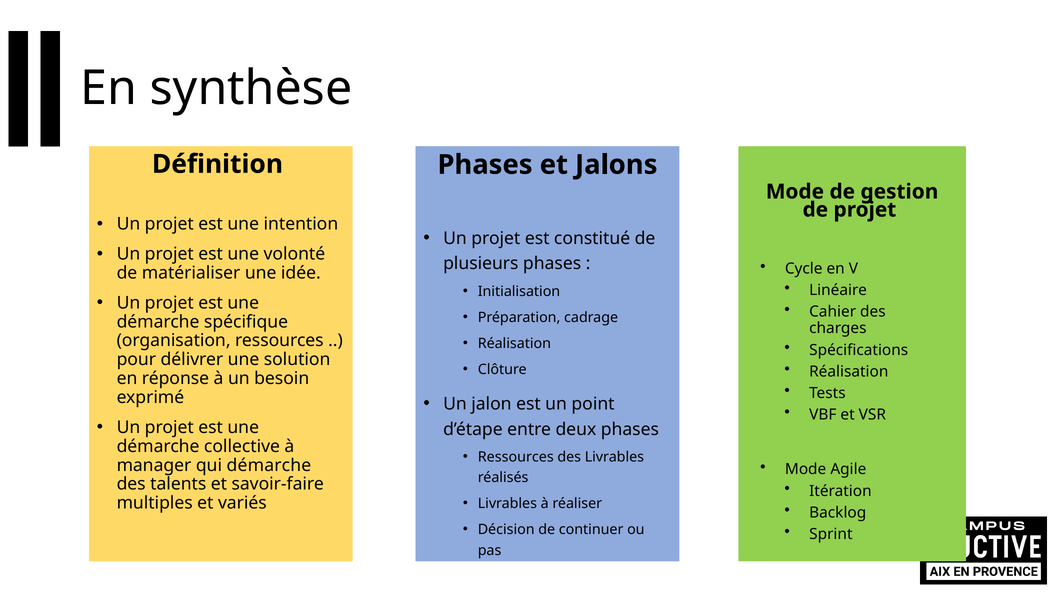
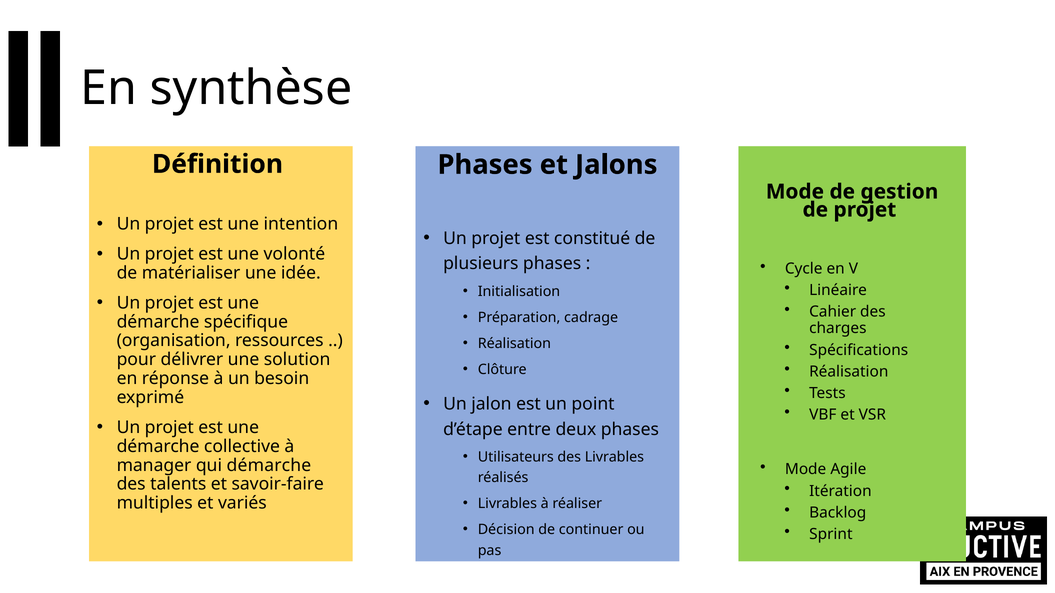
Ressources at (516, 457): Ressources -> Utilisateurs
